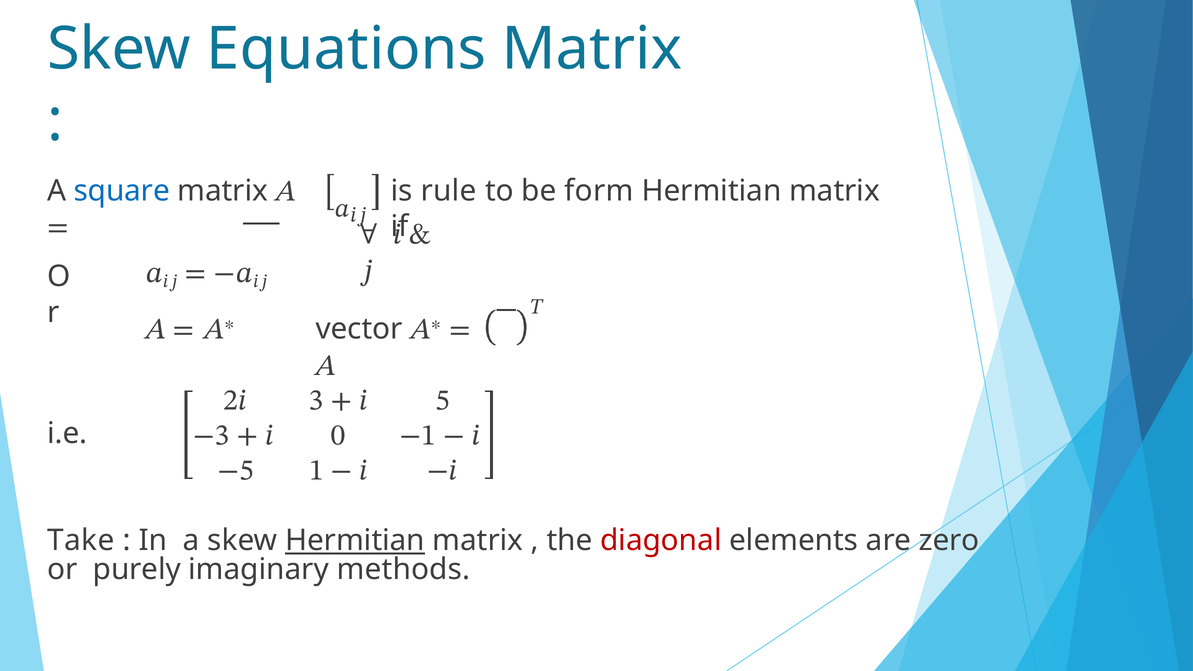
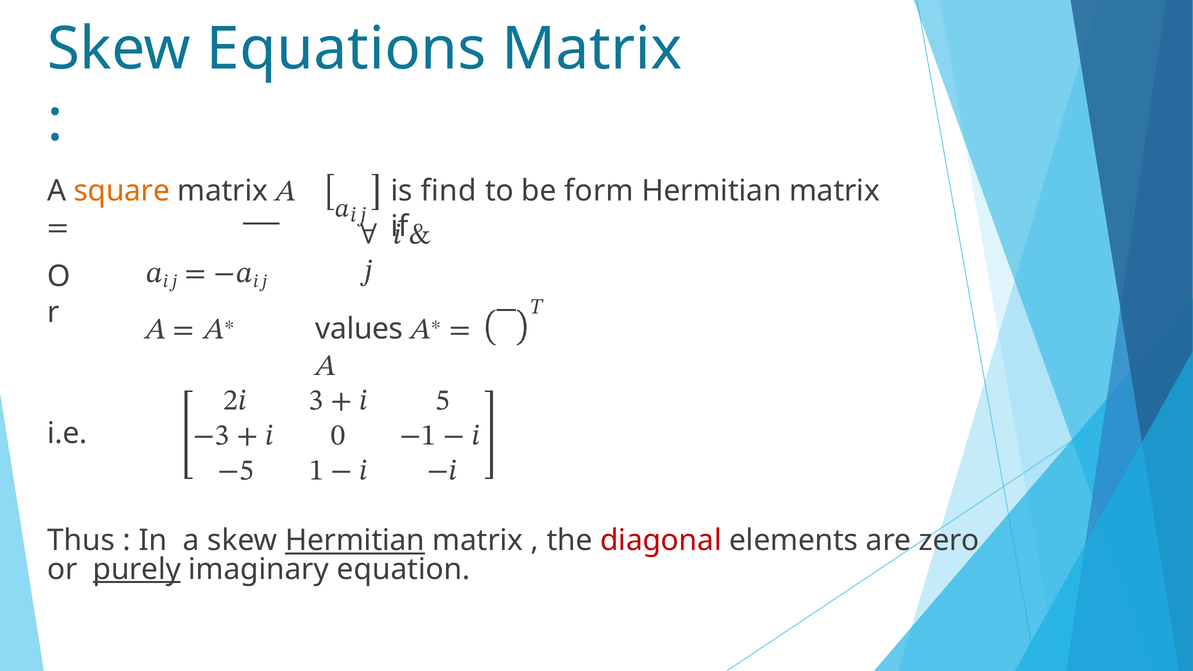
square colour: blue -> orange
rule: rule -> find
vector: vector -> values
Take: Take -> Thus
purely underline: none -> present
methods: methods -> equation
